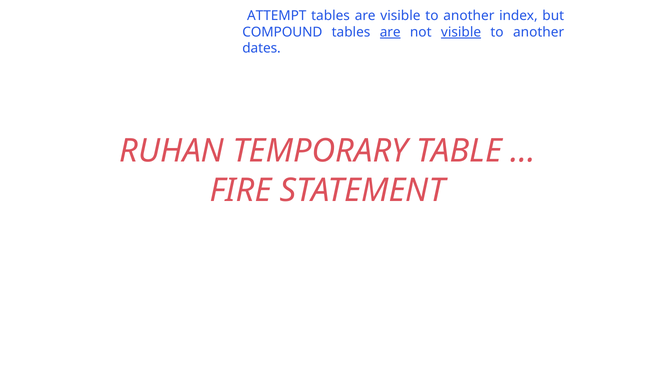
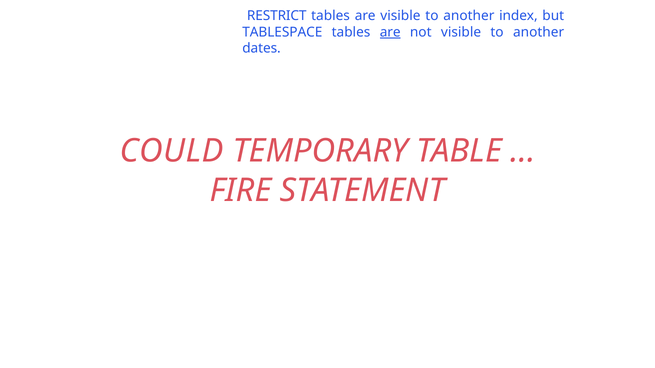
ATTEMPT: ATTEMPT -> RESTRICT
COMPOUND: COMPOUND -> TABLESPACE
visible at (461, 32) underline: present -> none
RUHAN: RUHAN -> COULD
